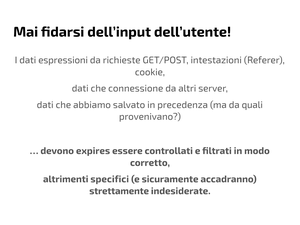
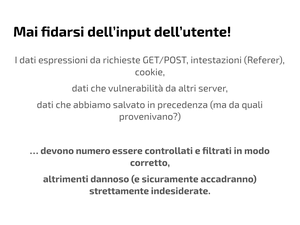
connessione: connessione -> vulnerabilità
expires: expires -> numero
specifici: specifici -> dannoso
